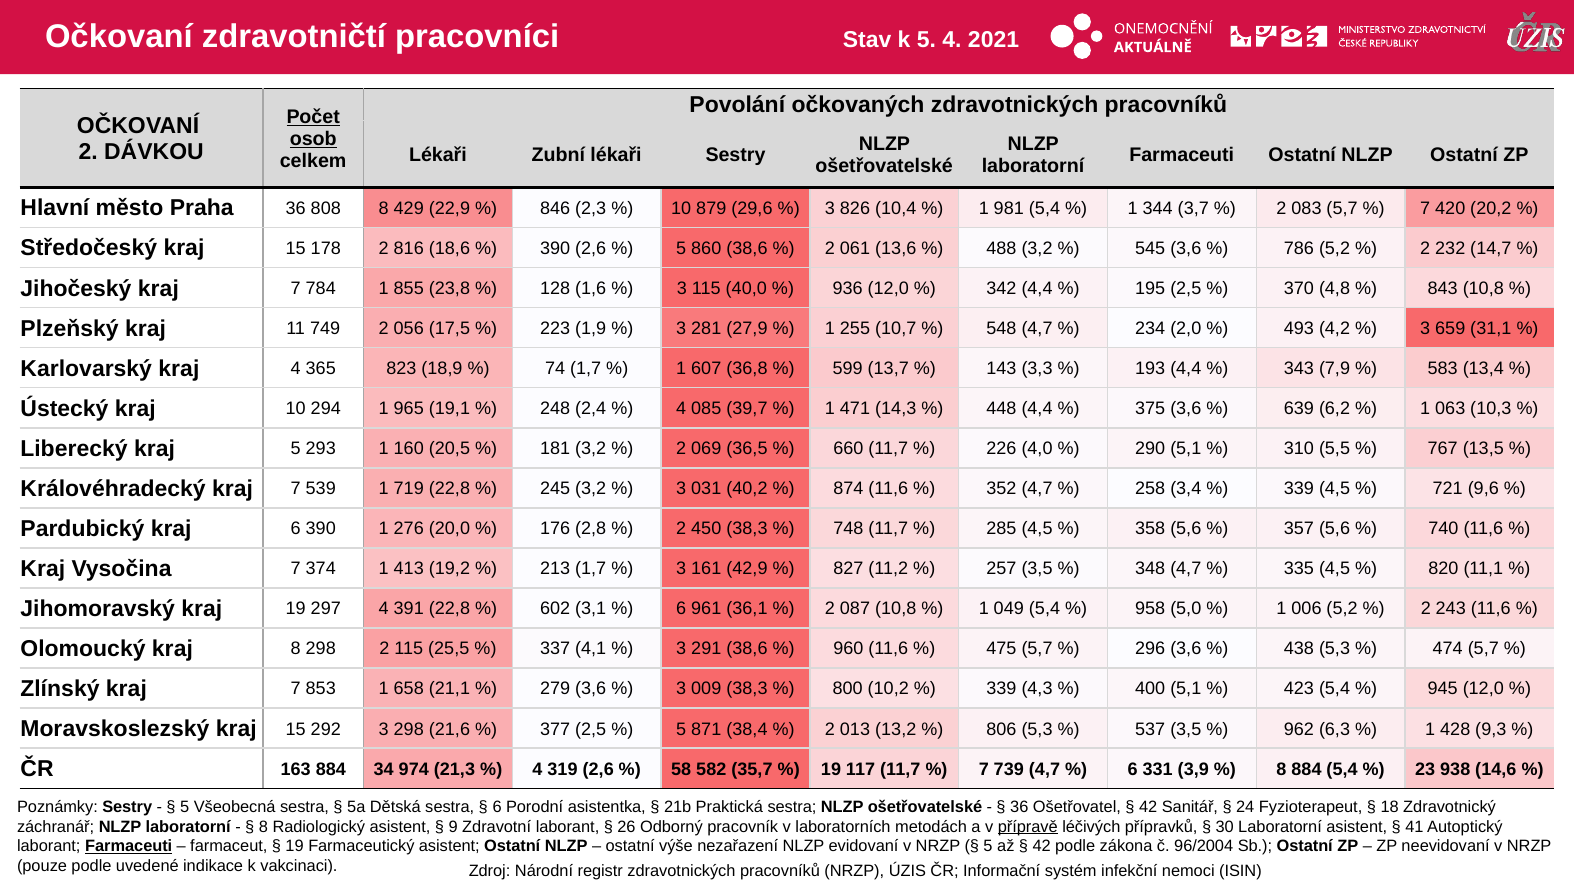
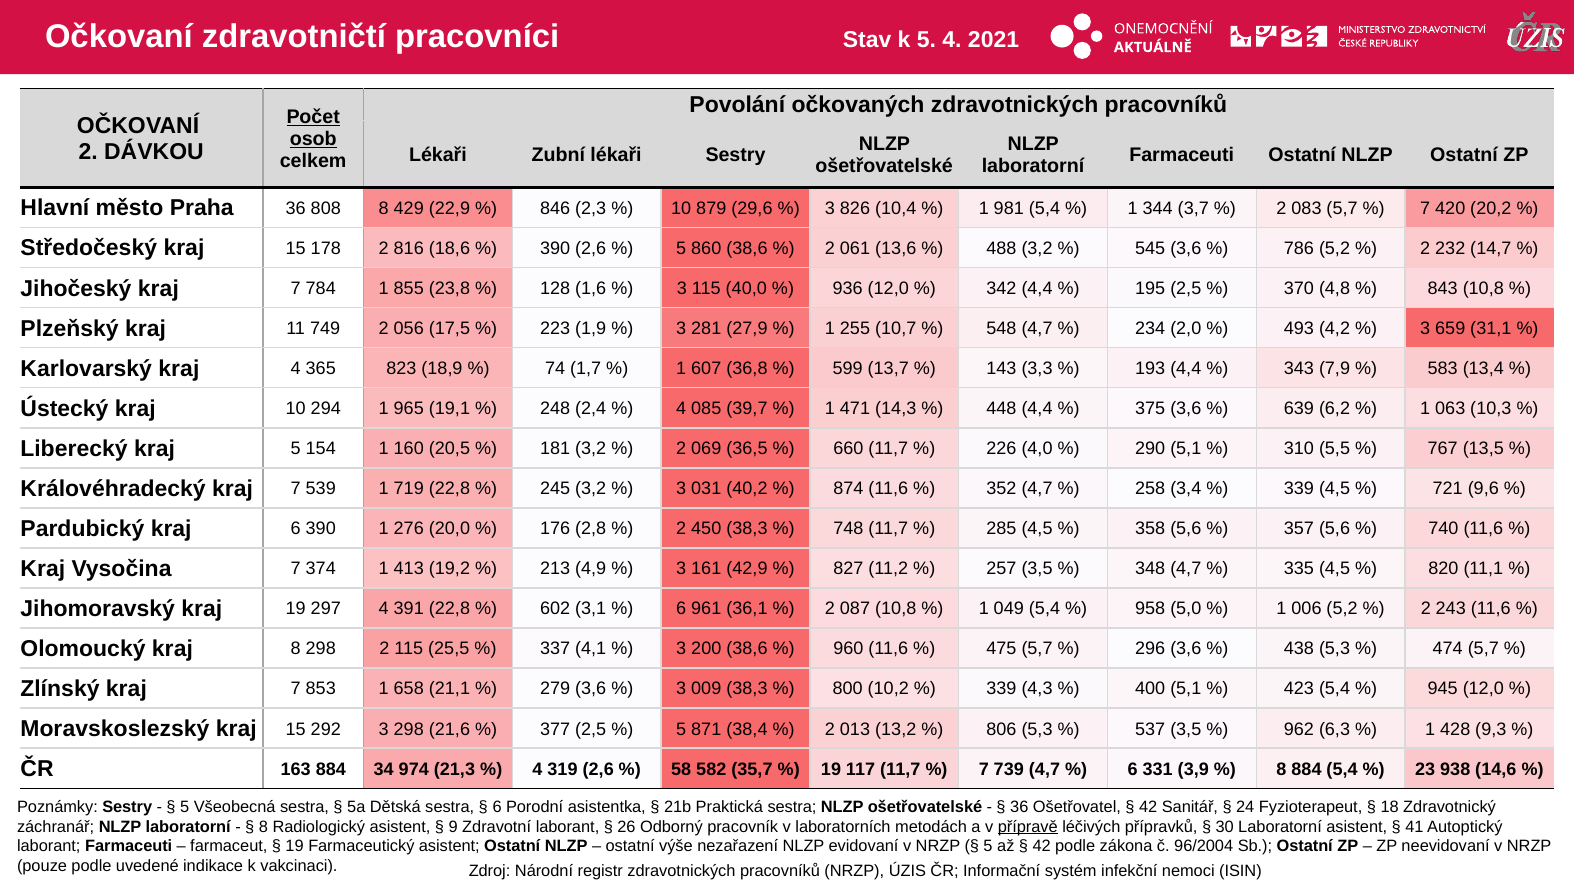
293: 293 -> 154
213 1,7: 1,7 -> 4,9
291: 291 -> 200
Farmaceuti at (129, 847) underline: present -> none
